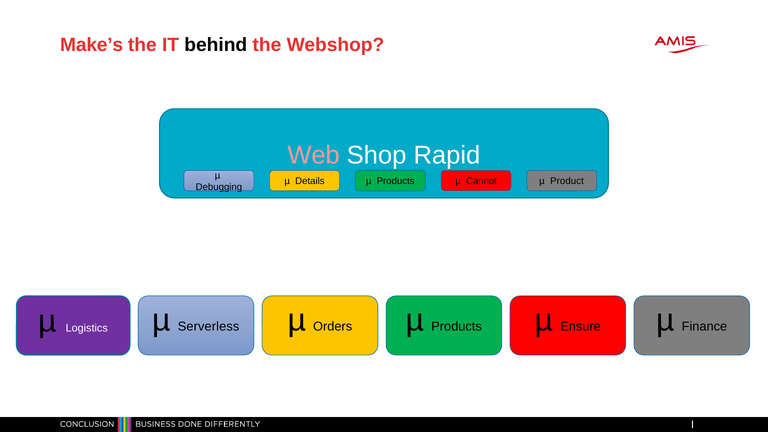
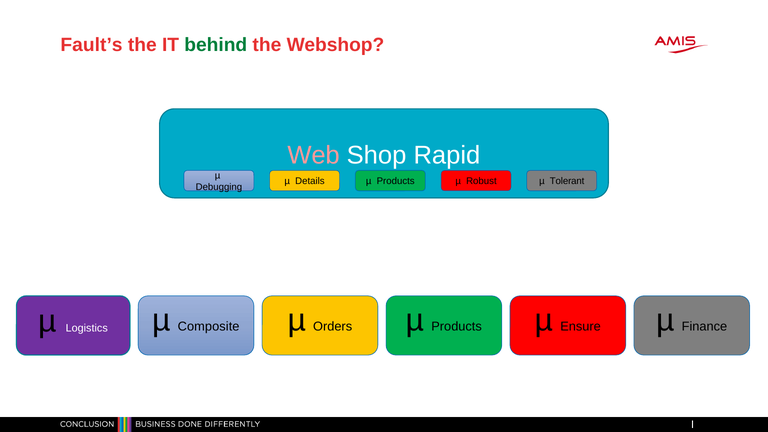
Make’s: Make’s -> Fault’s
behind colour: black -> green
Cannot: Cannot -> Robust
Product: Product -> Tolerant
Serverless: Serverless -> Composite
